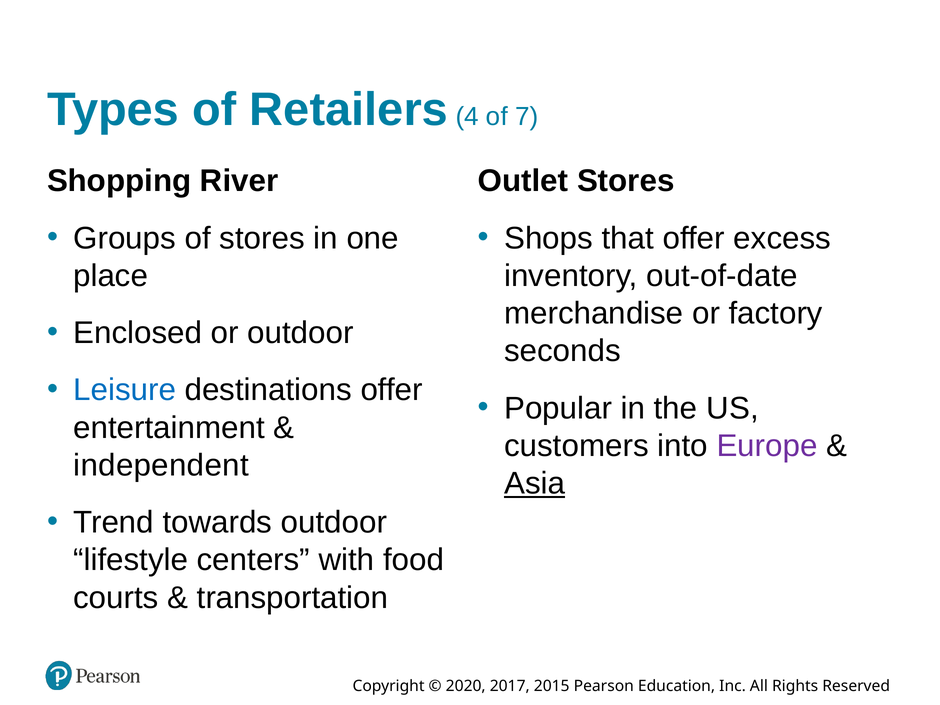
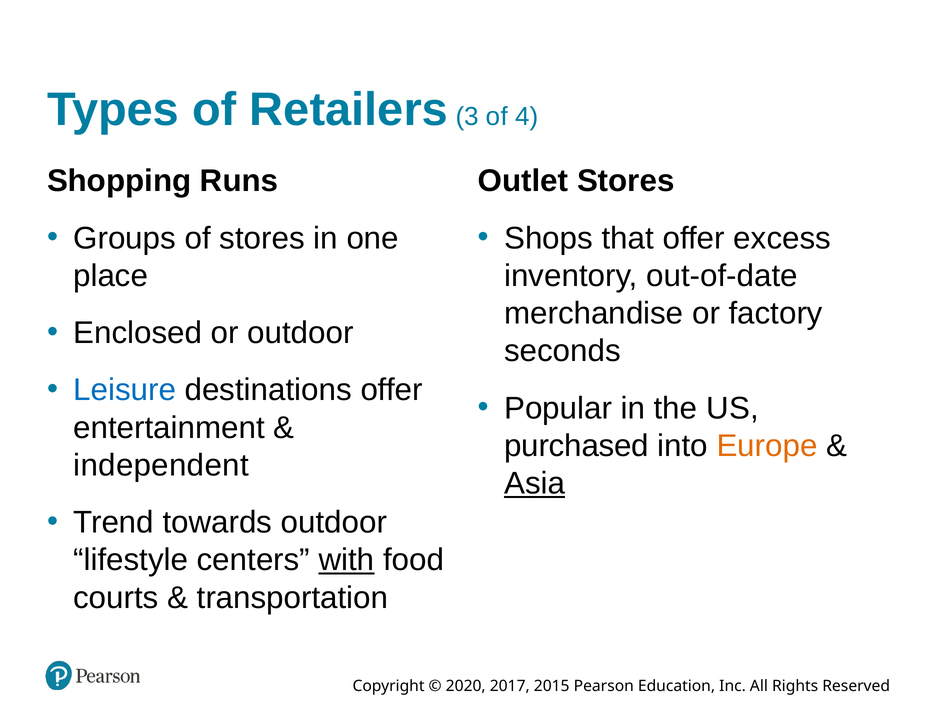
4: 4 -> 3
7: 7 -> 4
River: River -> Runs
customers: customers -> purchased
Europe colour: purple -> orange
with underline: none -> present
